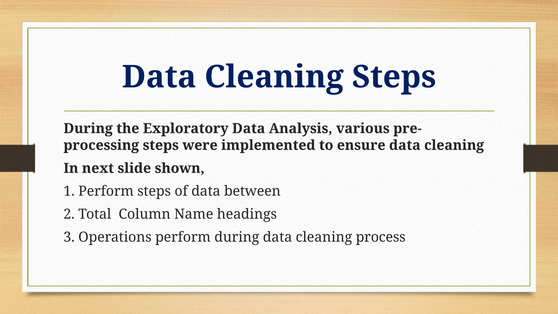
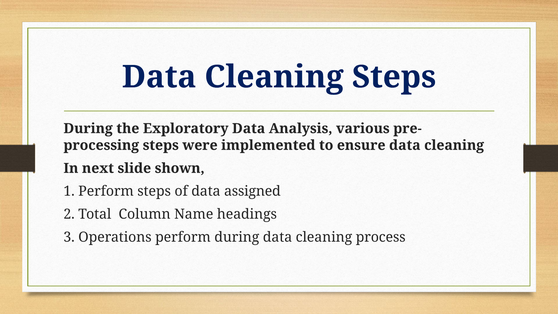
between: between -> assigned
